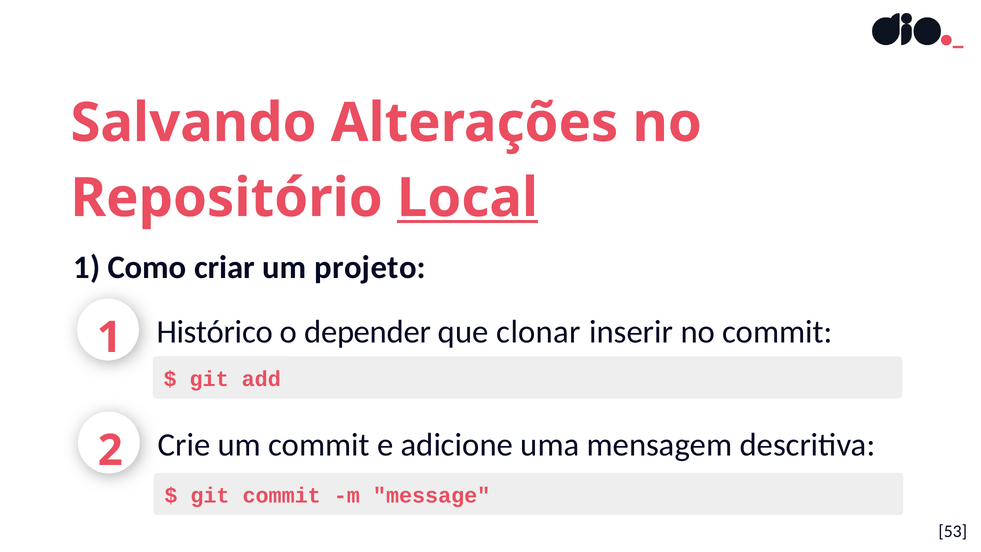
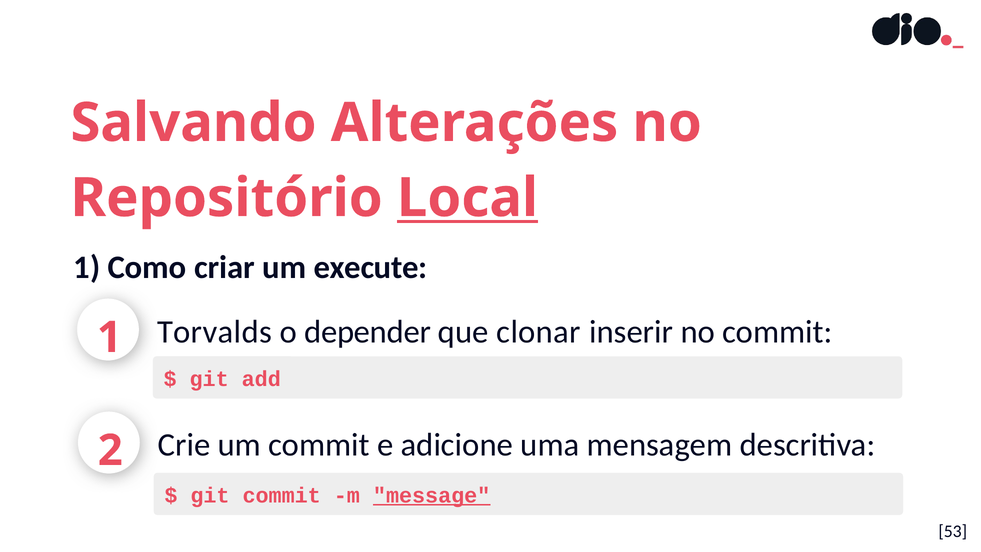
projeto: projeto -> execute
Histórico: Histórico -> Torvalds
message underline: none -> present
